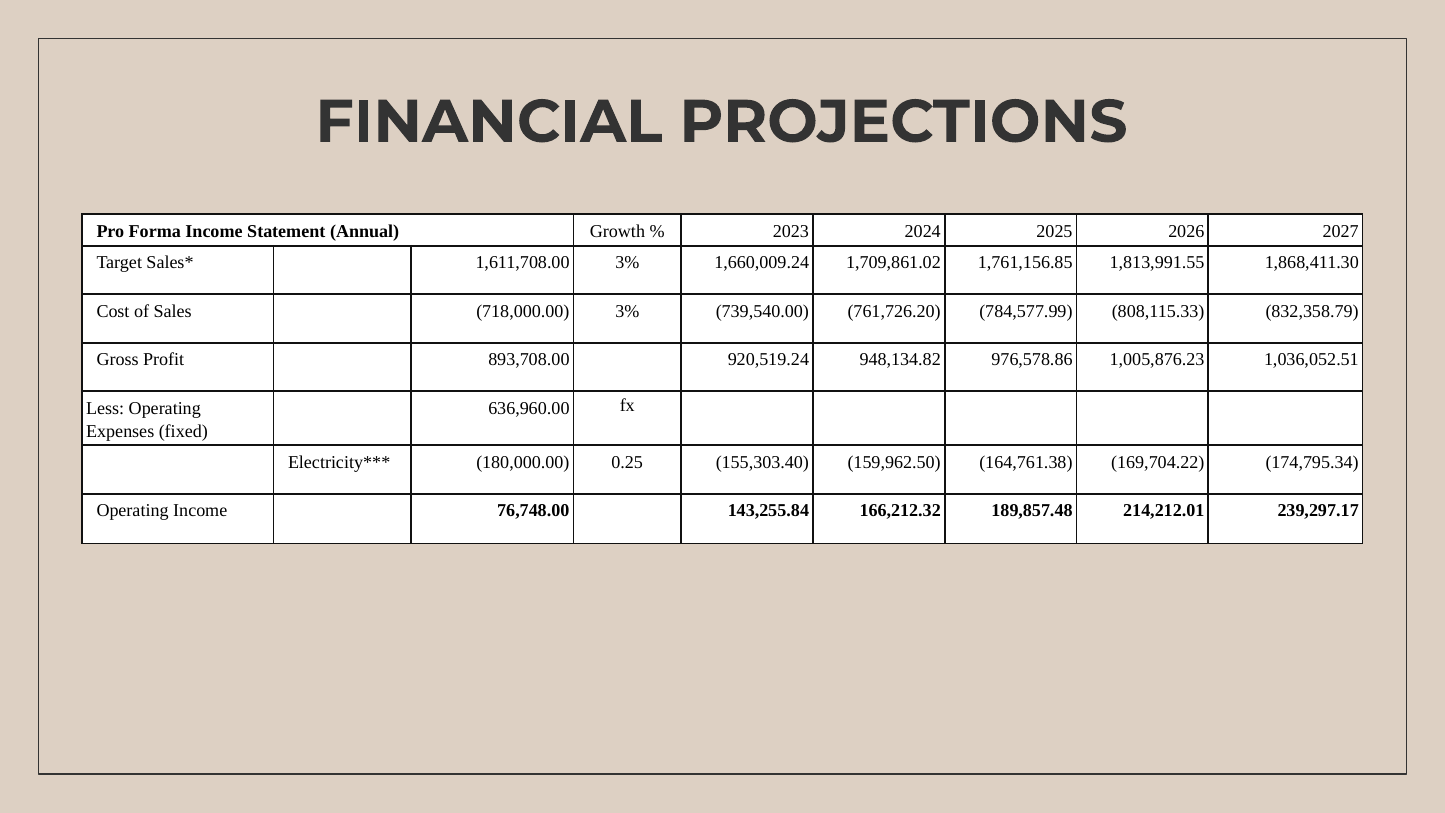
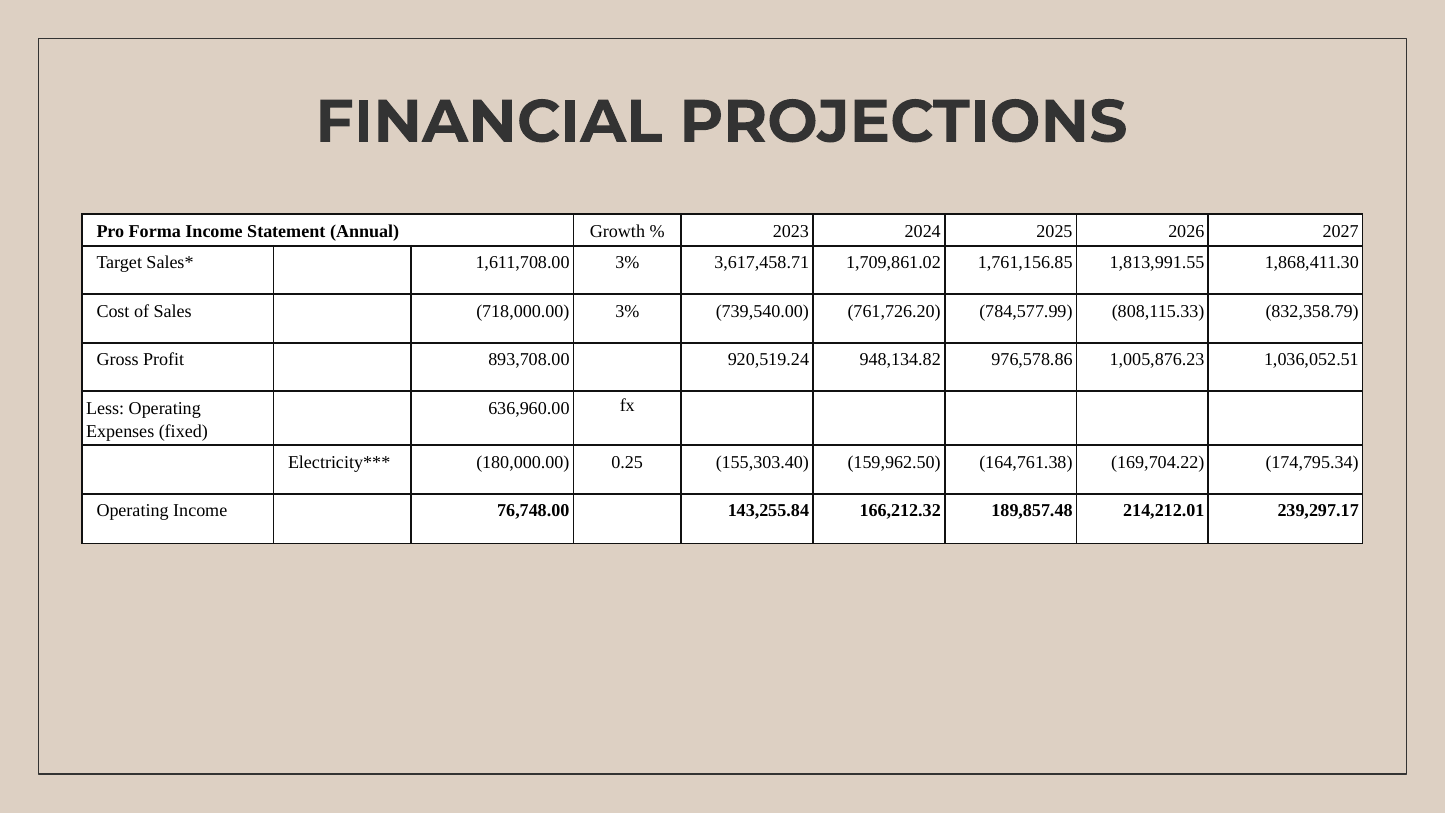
1,660,009.24: 1,660,009.24 -> 3,617,458.71
